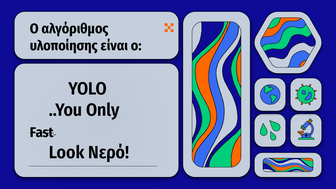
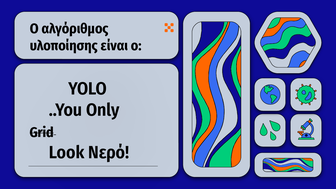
Fast: Fast -> Grid
